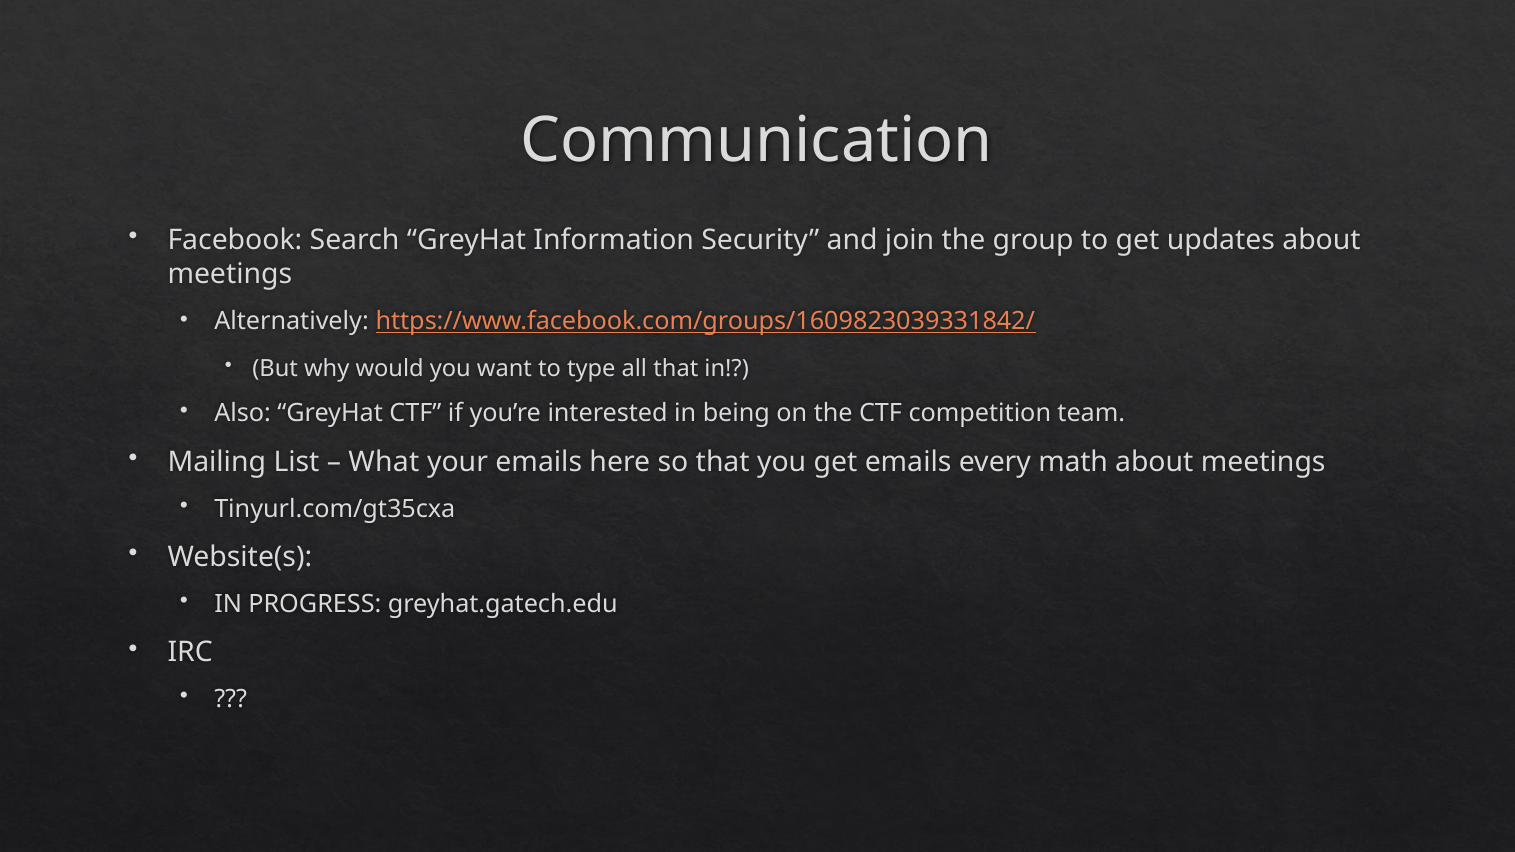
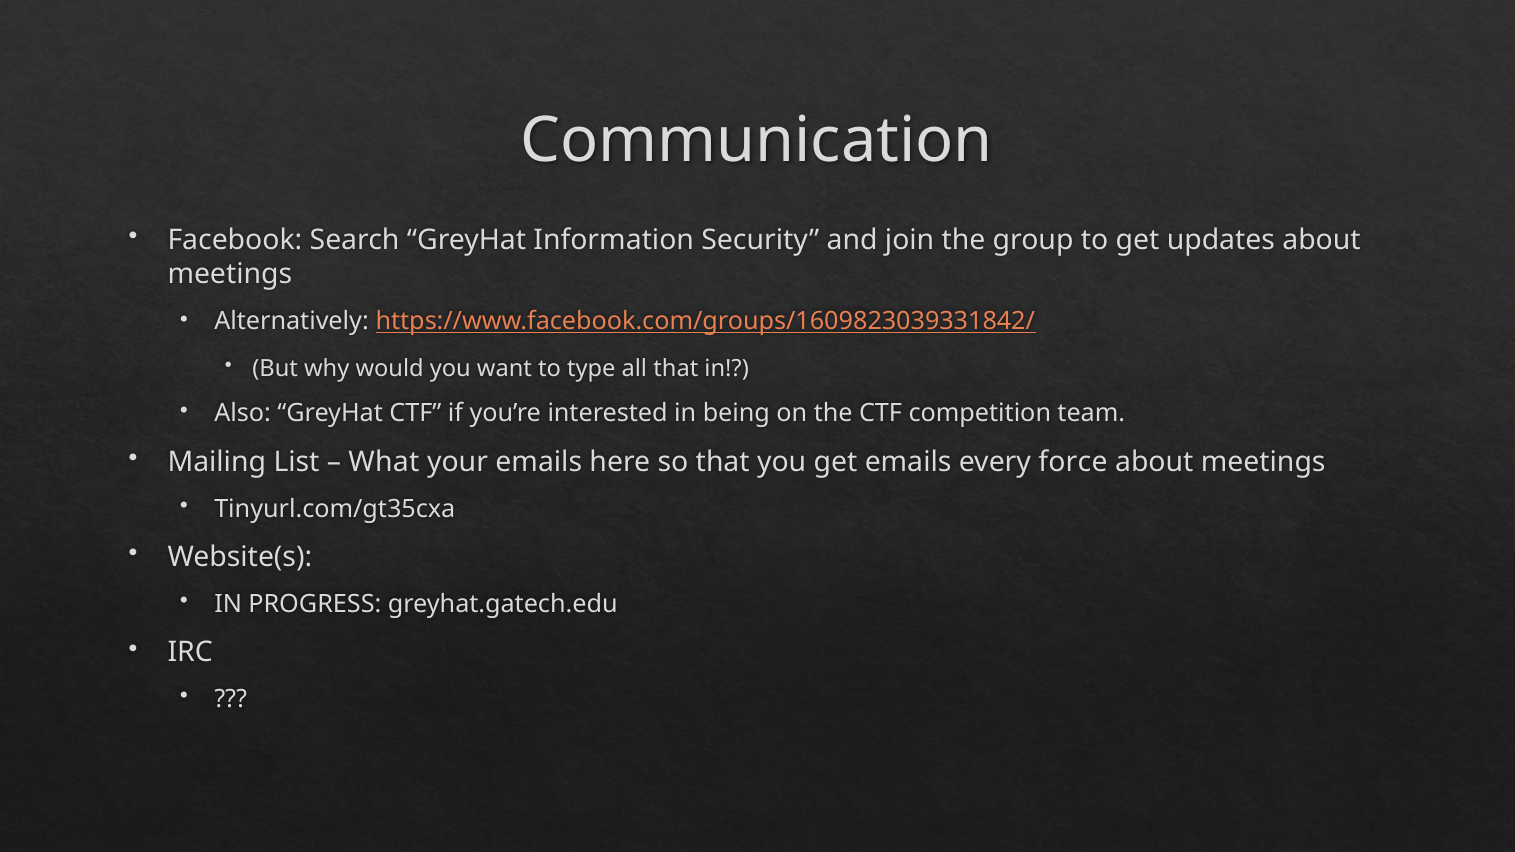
math: math -> force
